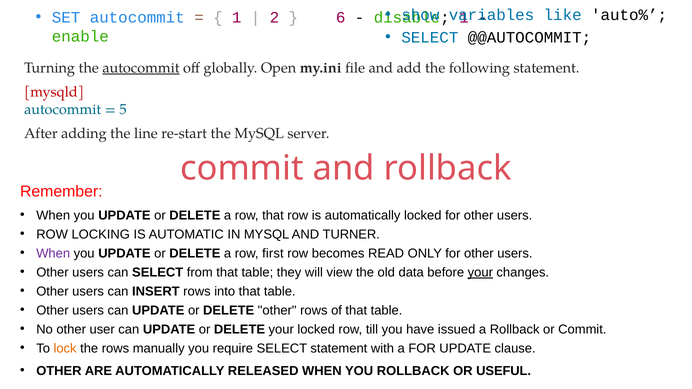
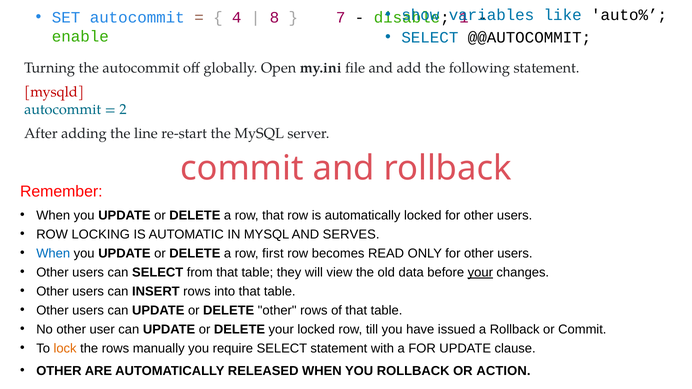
1 at (237, 17): 1 -> 4
2: 2 -> 8
6: 6 -> 7
autocommit at (141, 68) underline: present -> none
5: 5 -> 2
TURNER: TURNER -> SERVES
When at (53, 253) colour: purple -> blue
USEFUL: USEFUL -> ACTION
